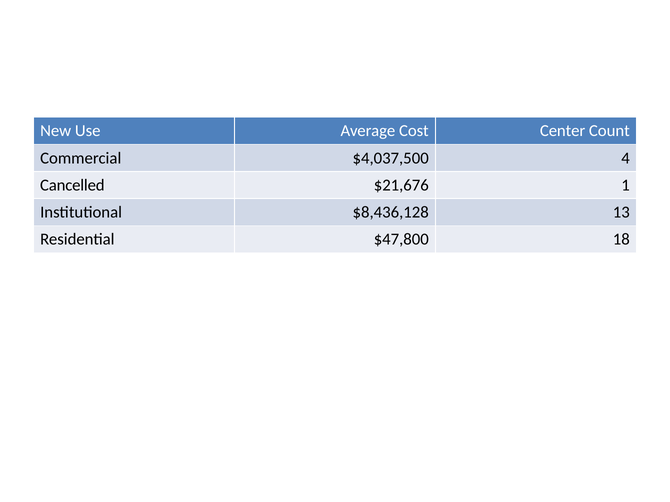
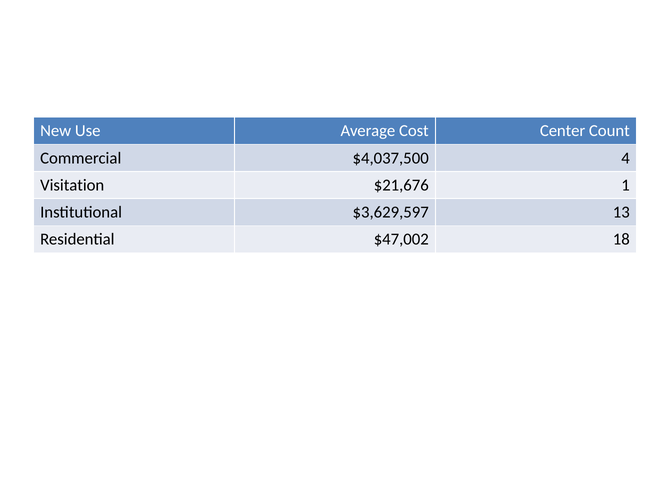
Cancelled: Cancelled -> Visitation
$8,436,128: $8,436,128 -> $3,629,597
$47,800: $47,800 -> $47,002
